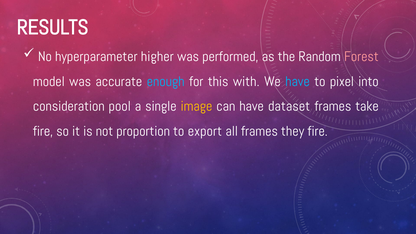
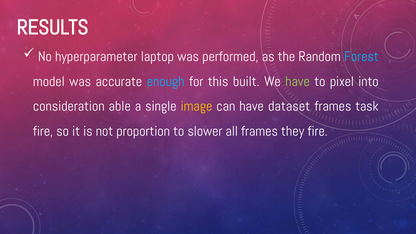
higher: higher -> laptop
Forest colour: pink -> light blue
with: with -> built
have at (298, 81) colour: light blue -> light green
pool: pool -> able
take: take -> task
export: export -> slower
